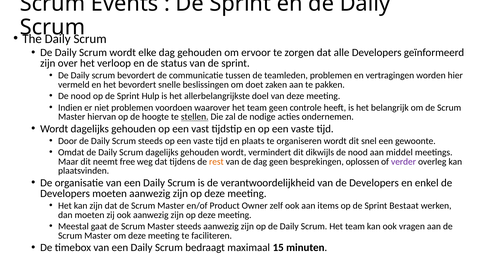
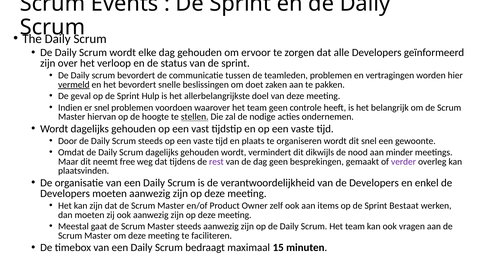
vermeld underline: none -> present
nood at (81, 96): nood -> geval
er niet: niet -> snel
middel: middel -> minder
rest colour: orange -> purple
oplossen: oplossen -> gemaakt
